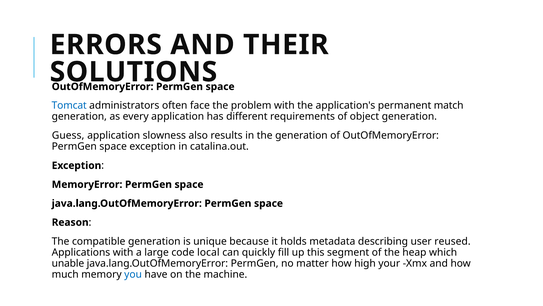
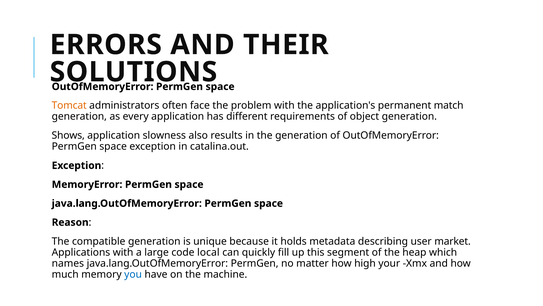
Tomcat colour: blue -> orange
Guess: Guess -> Shows
reused: reused -> market
unable: unable -> names
